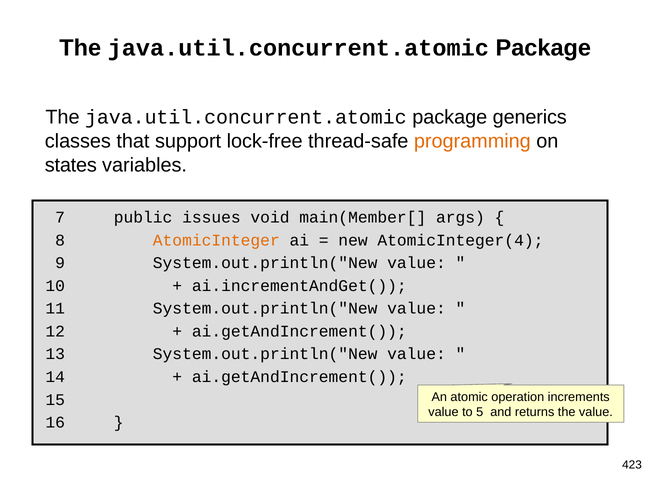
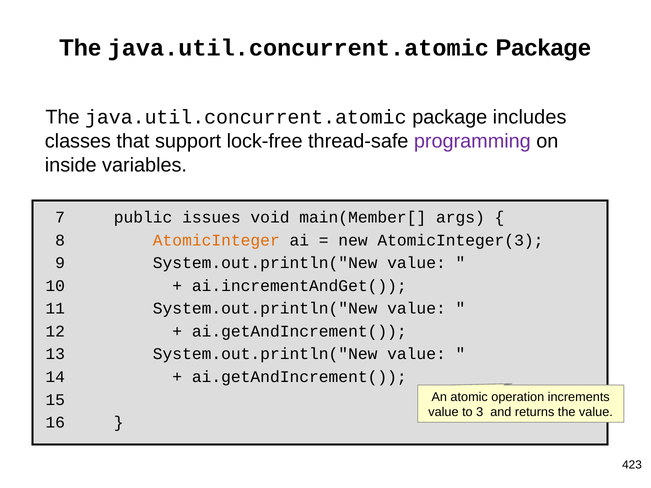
generics: generics -> includes
programming colour: orange -> purple
states: states -> inside
AtomicInteger(4: AtomicInteger(4 -> AtomicInteger(3
5: 5 -> 3
